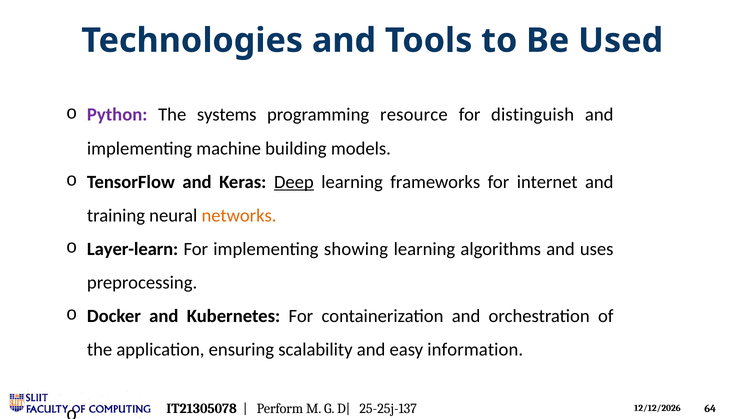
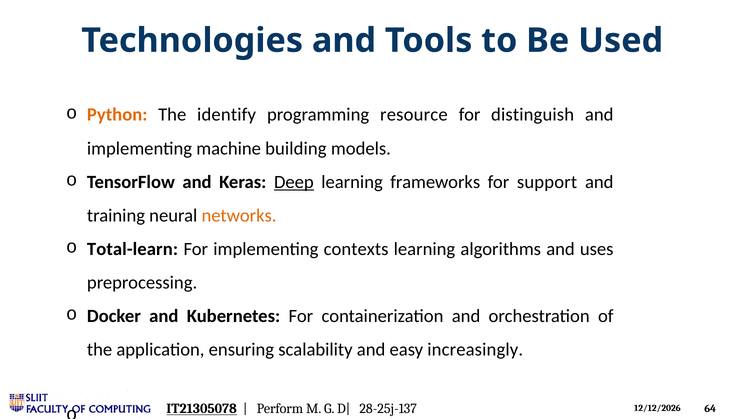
Python colour: purple -> orange
systems: systems -> identify
internet: internet -> support
Layer-learn: Layer-learn -> Total-learn
showing: showing -> contexts
information: information -> increasingly
IT21305078 underline: none -> present
25-25j-137: 25-25j-137 -> 28-25j-137
